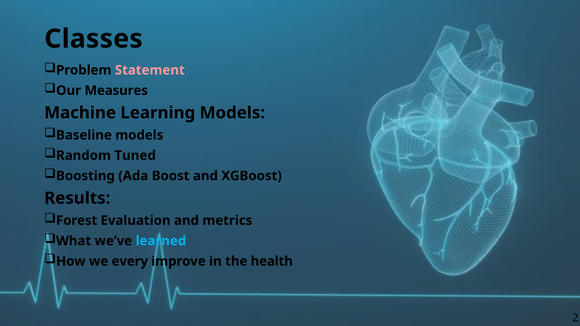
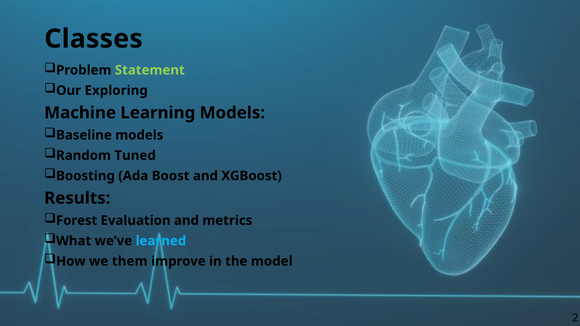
Statement colour: pink -> light green
Measures: Measures -> Exploring
every: every -> them
health: health -> model
